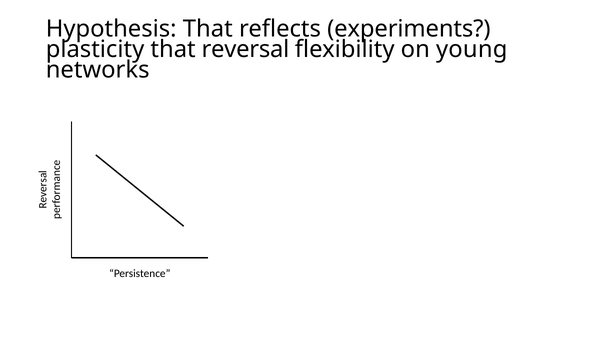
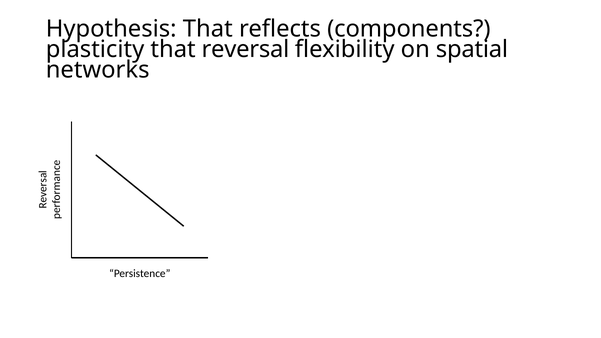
experiments: experiments -> components
young: young -> spatial
